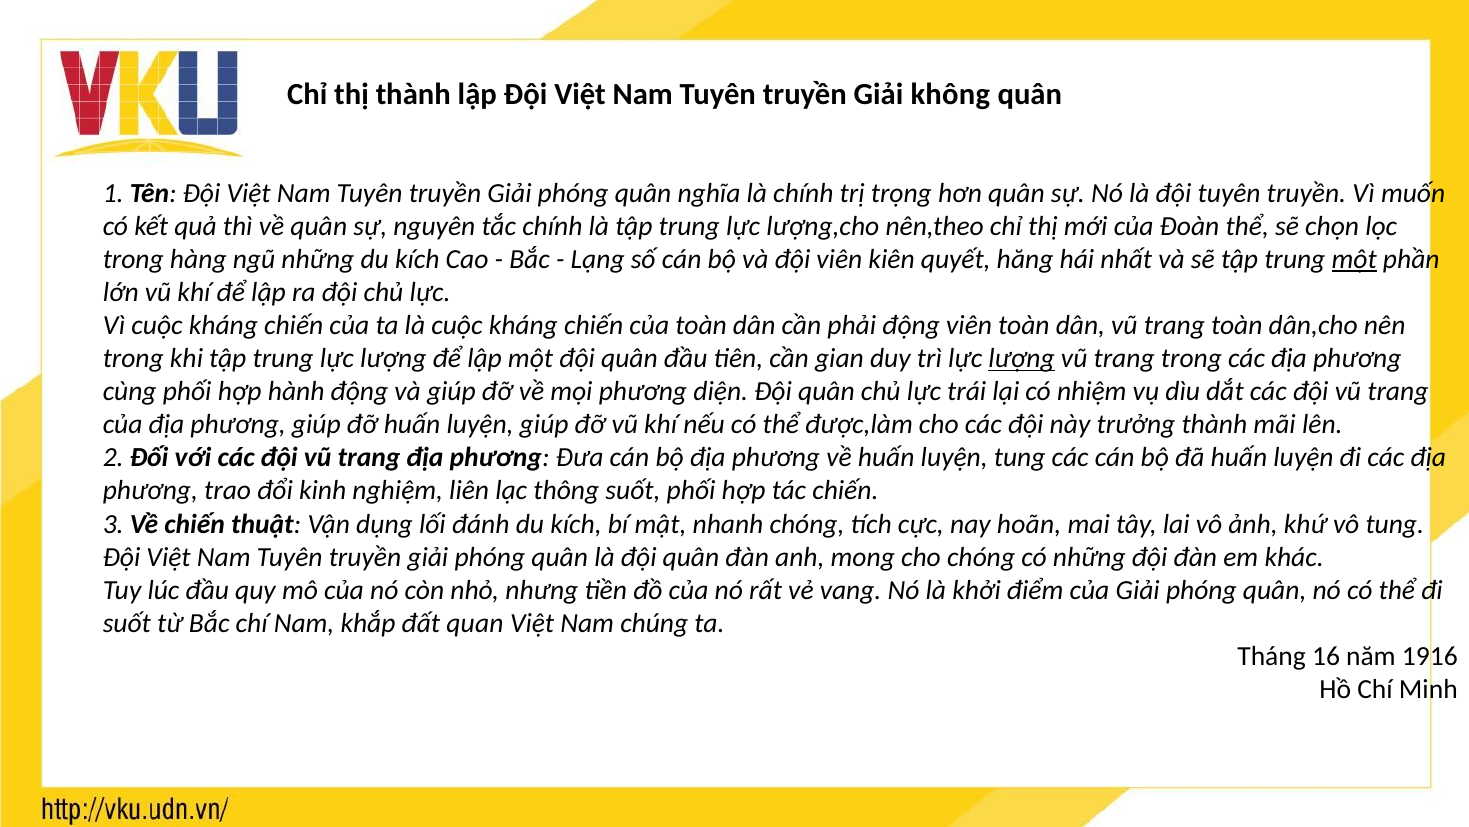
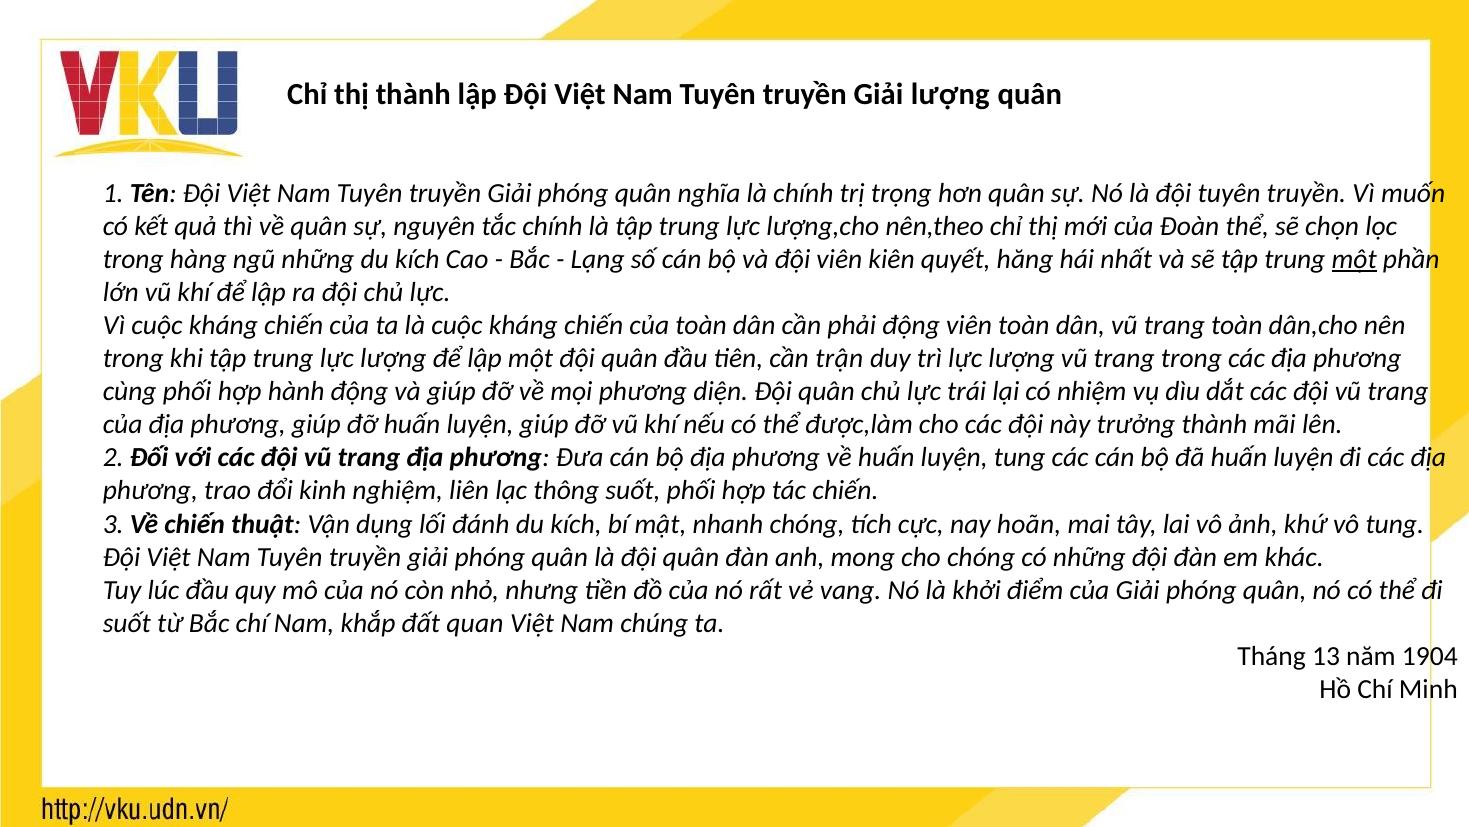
Giải không: không -> lượng
gian: gian -> trận
lượng at (1022, 358) underline: present -> none
16: 16 -> 13
1916: 1916 -> 1904
